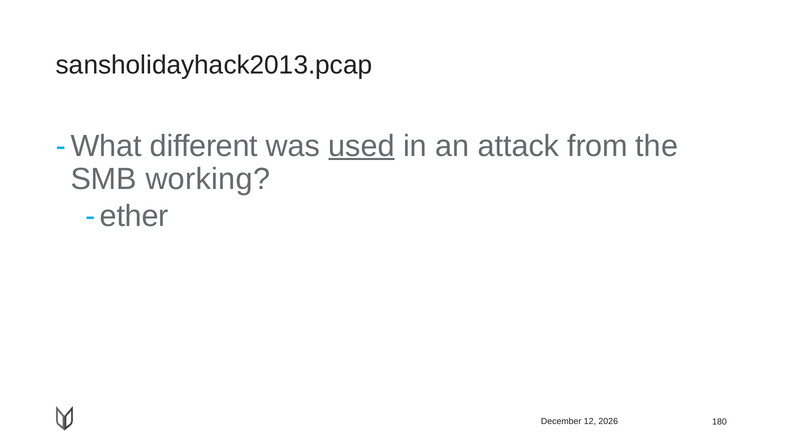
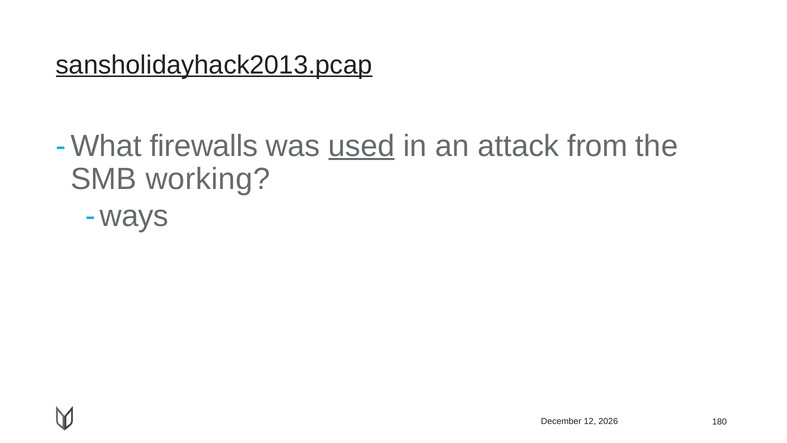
sansholidayhack2013.pcap underline: none -> present
different: different -> firewalls
ether: ether -> ways
